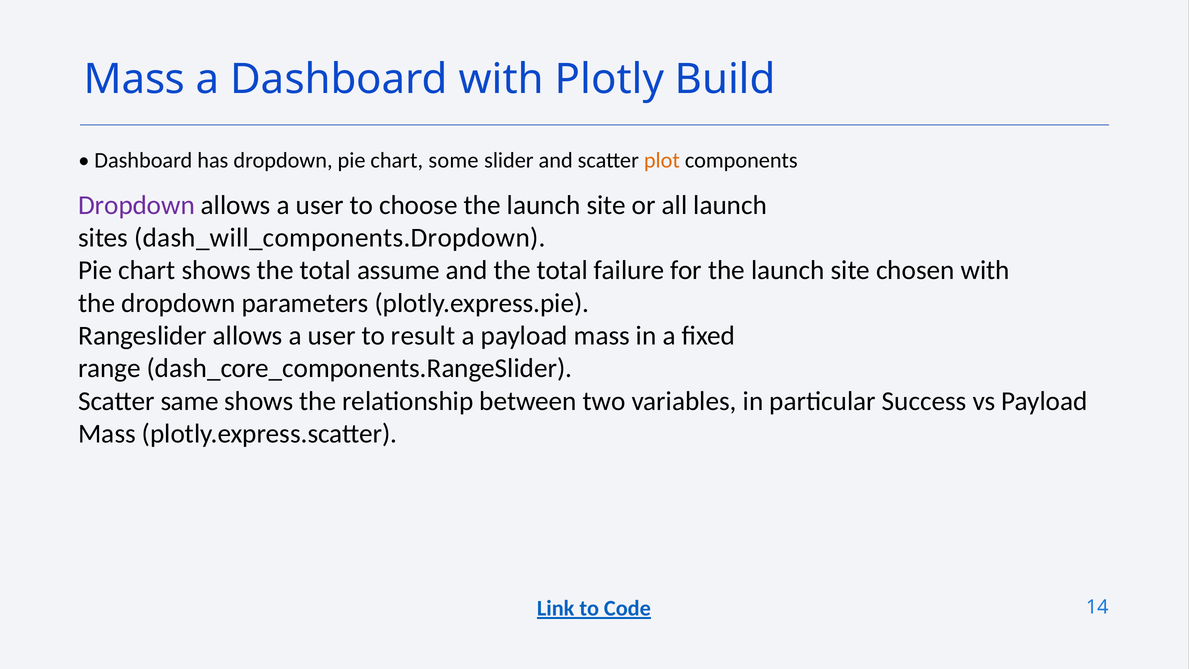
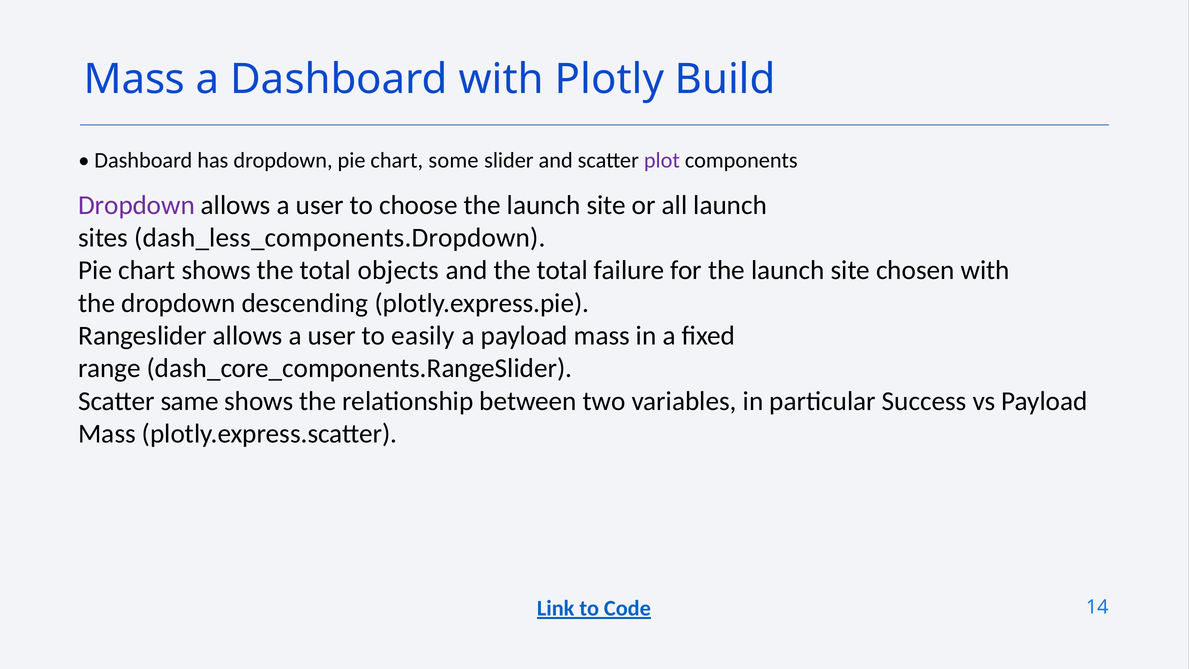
plot colour: orange -> purple
dash_will_components.Dropdown: dash_will_components.Dropdown -> dash_less_components.Dropdown
assume: assume -> objects
parameters: parameters -> descending
result: result -> easily
